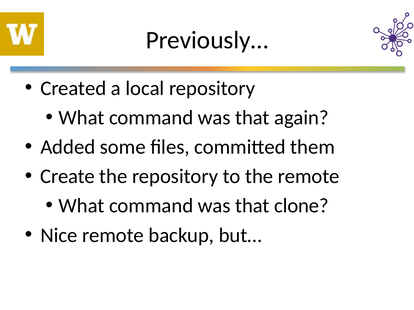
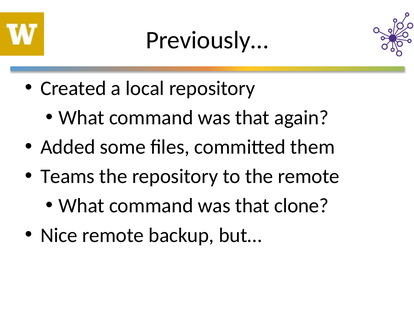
Create: Create -> Teams
